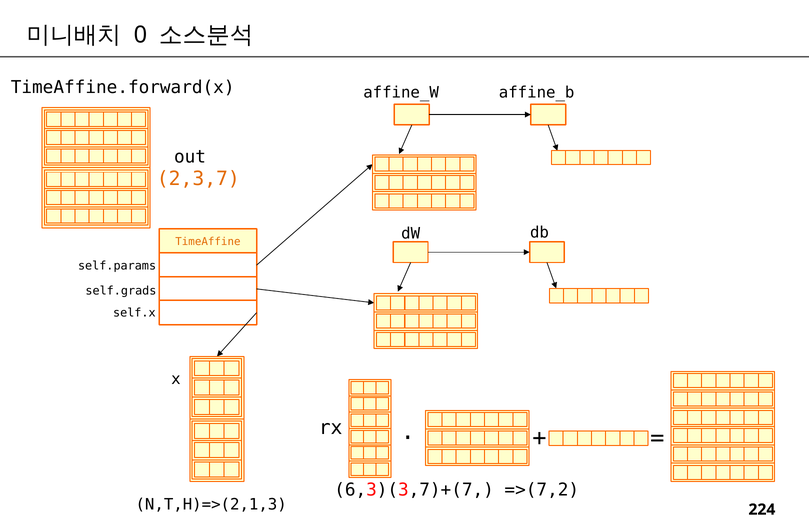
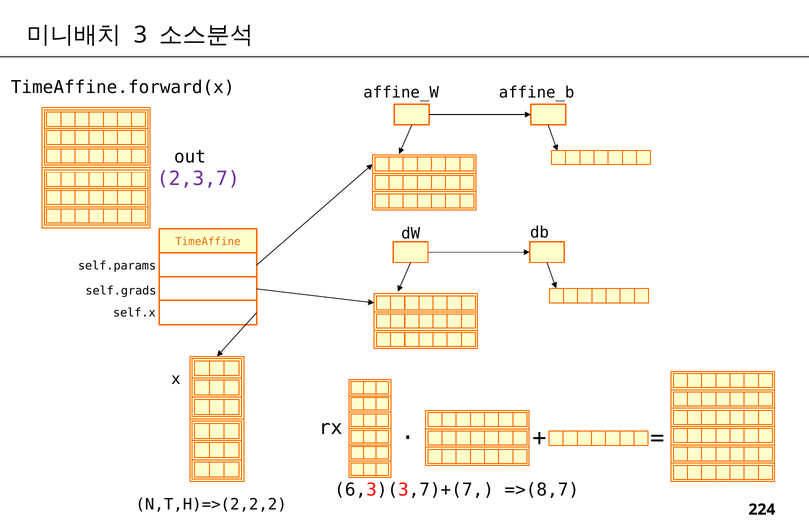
0: 0 -> 3
2,3,7 colour: orange -> purple
=>(7,2: =>(7,2 -> =>(8,7
N,T,H)=>(2,1,3: N,T,H)=>(2,1,3 -> N,T,H)=>(2,2,2
